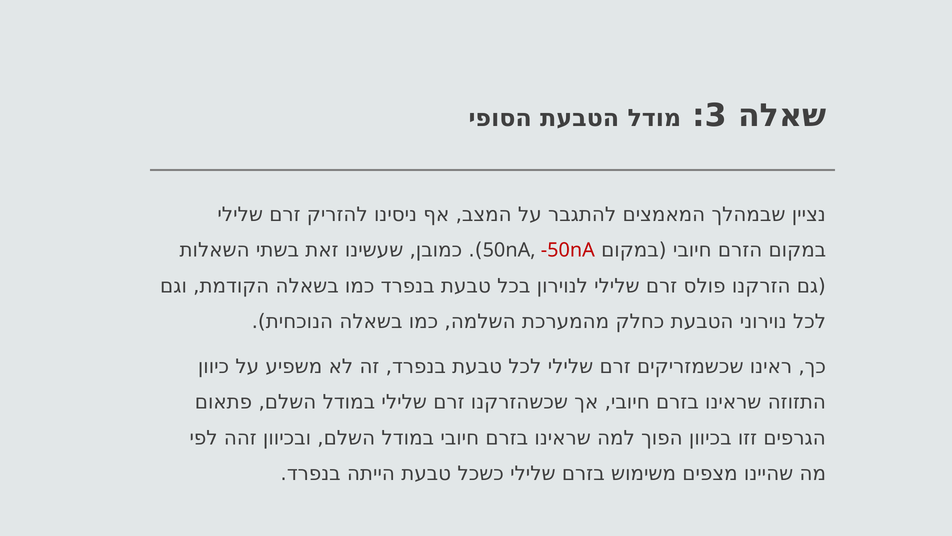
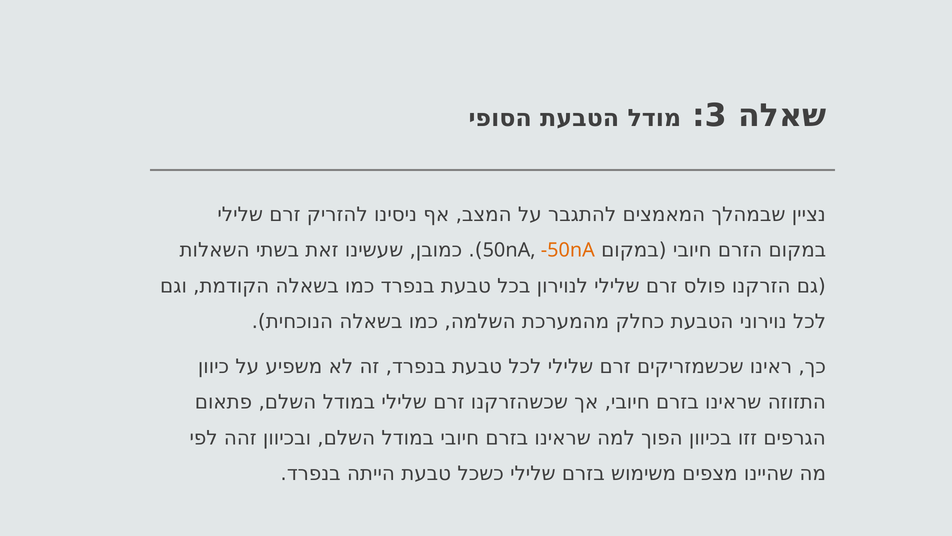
-50nA colour: red -> orange
